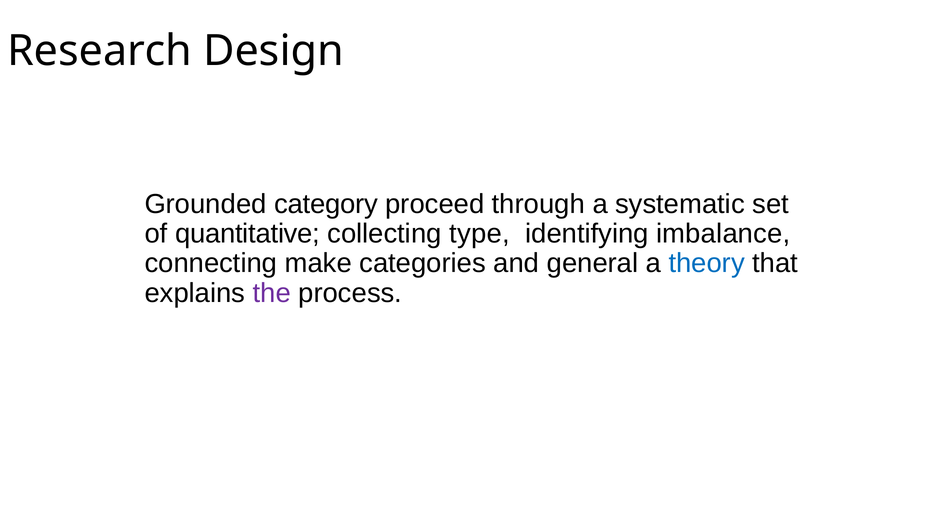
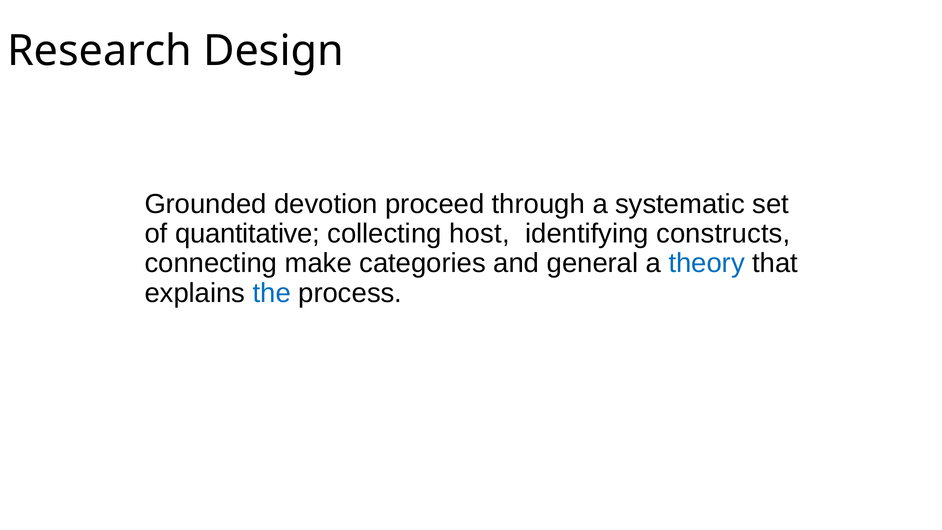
category: category -> devotion
type: type -> host
imbalance: imbalance -> constructs
the colour: purple -> blue
